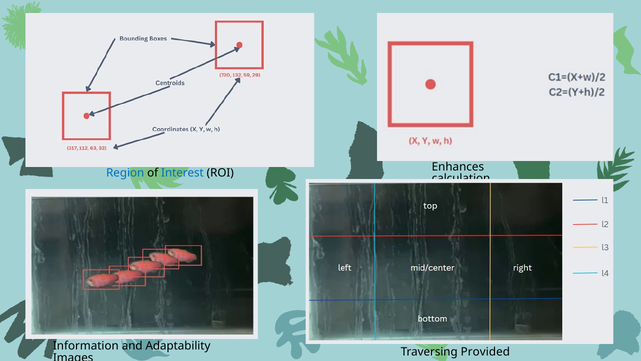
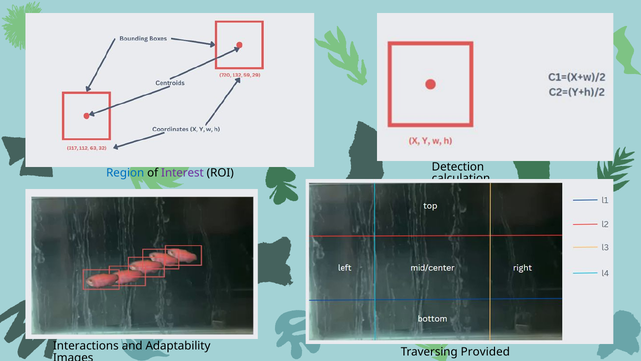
Enhances: Enhances -> Detection
Interest colour: blue -> purple
Information: Information -> Interactions
